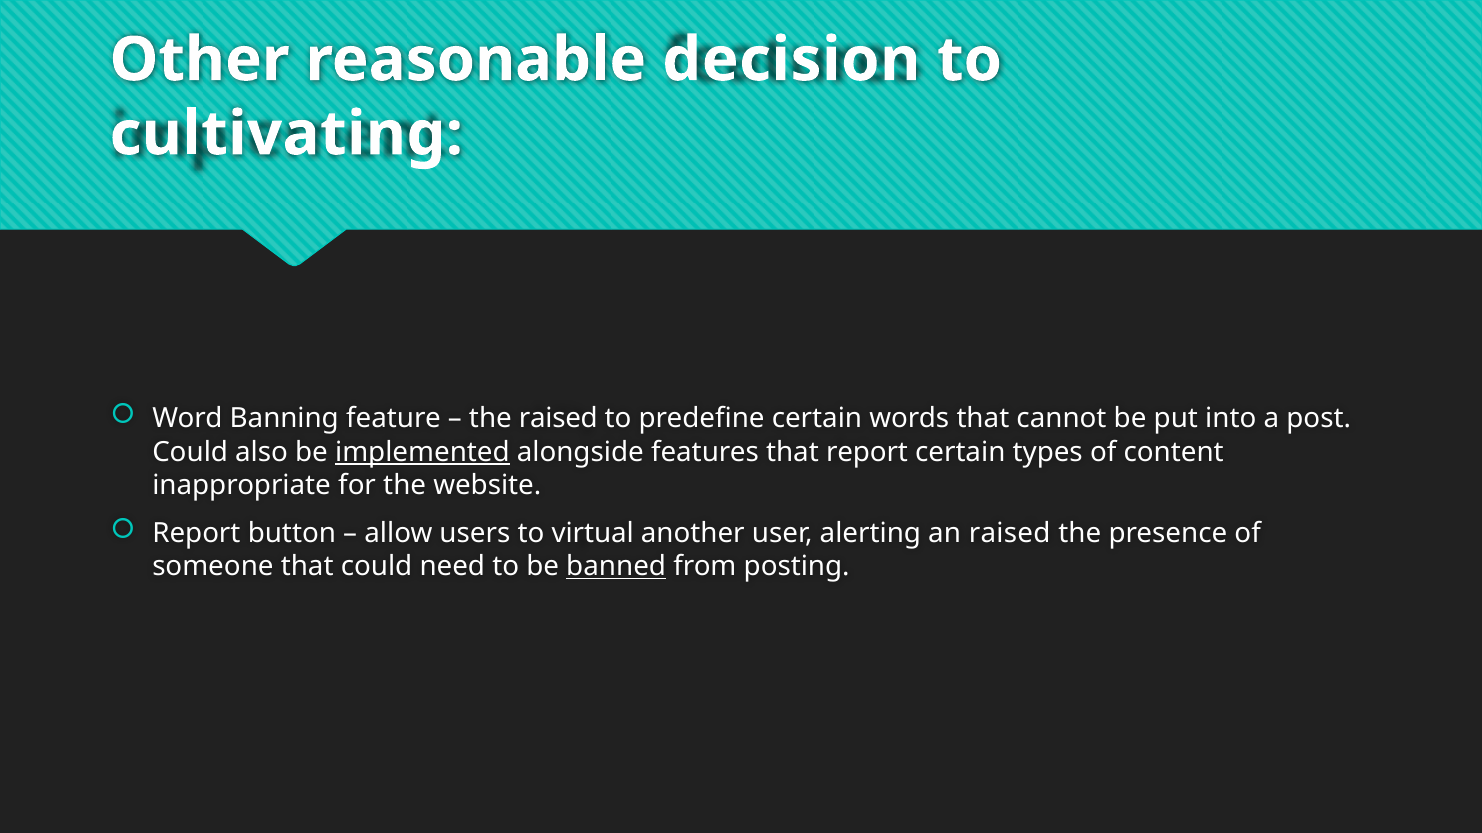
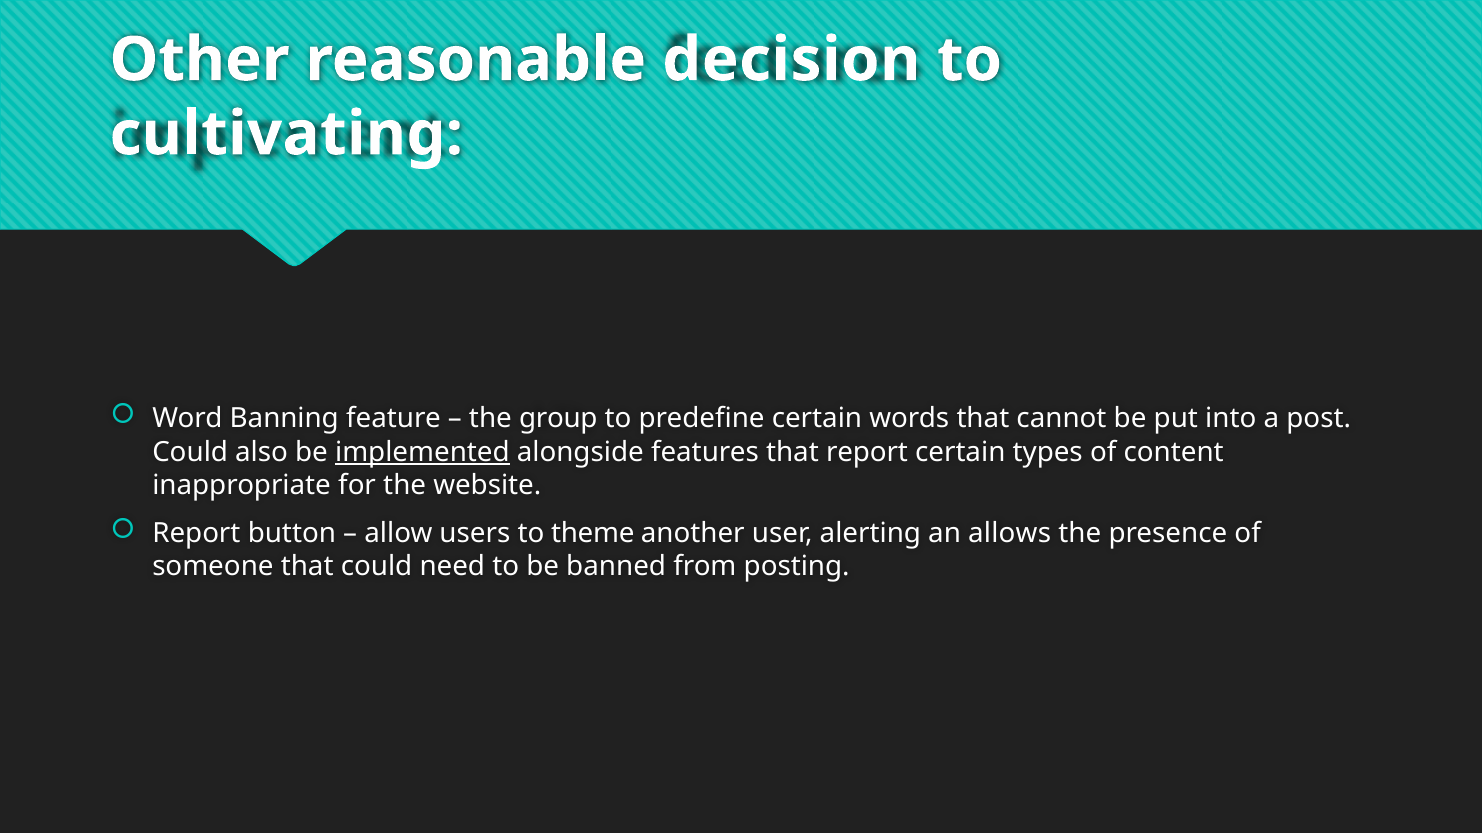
the raised: raised -> group
virtual: virtual -> theme
an raised: raised -> allows
banned underline: present -> none
